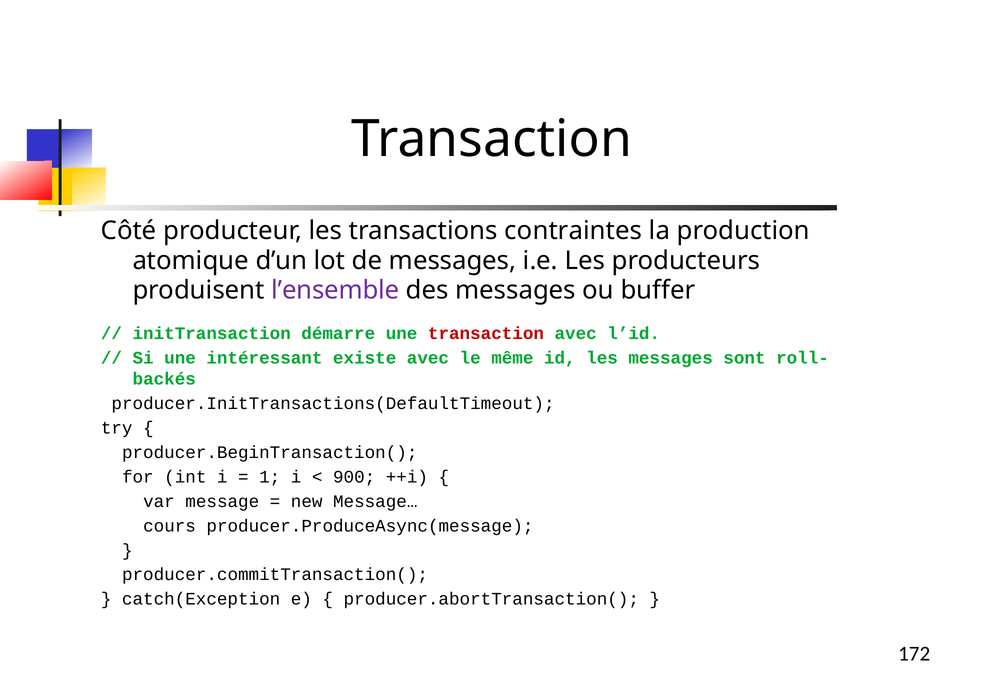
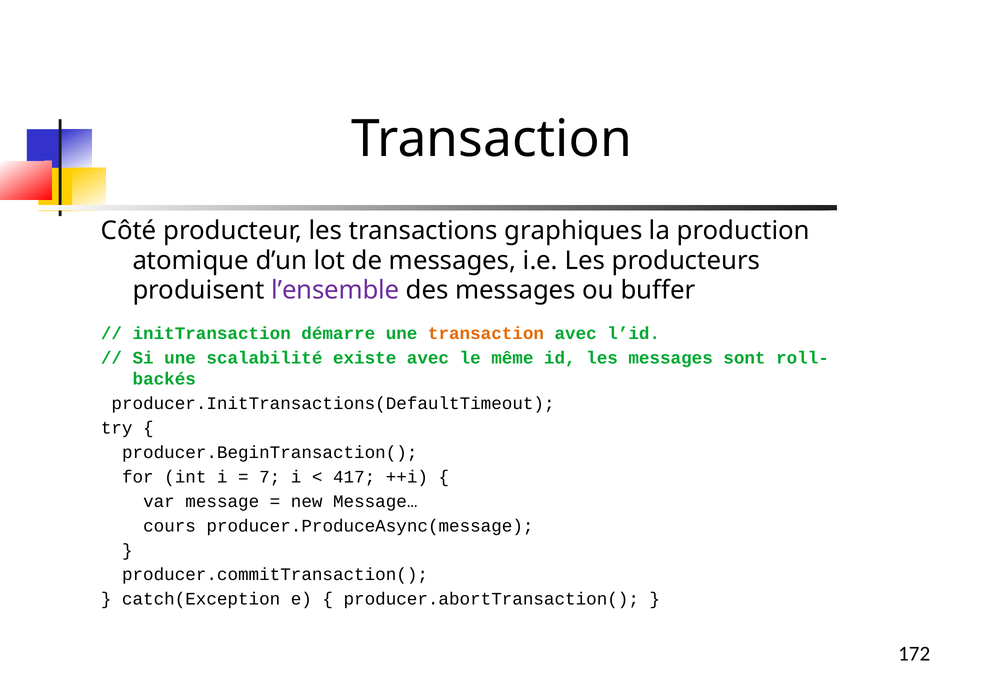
contraintes: contraintes -> graphiques
transaction at (486, 333) colour: red -> orange
intéressant: intéressant -> scalabilité
1: 1 -> 7
900: 900 -> 417
